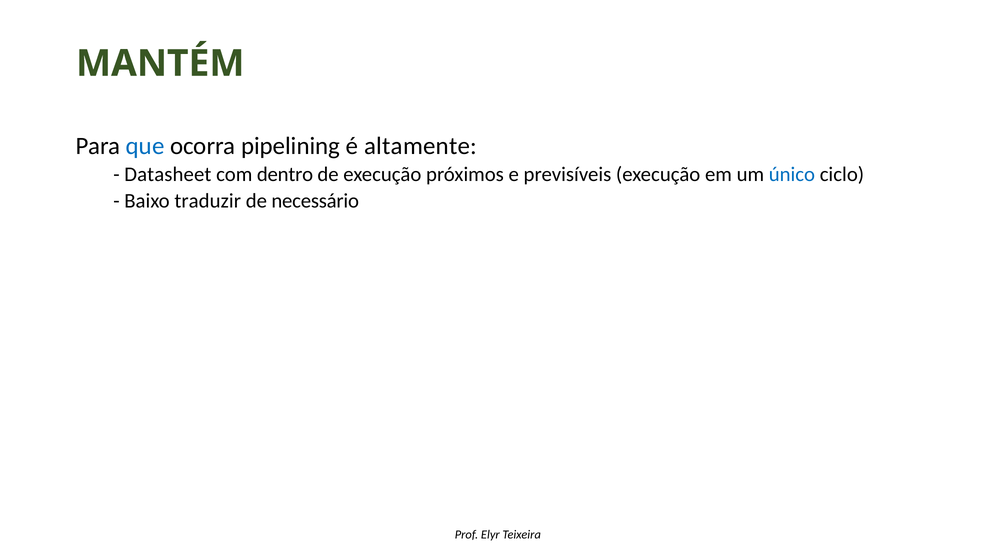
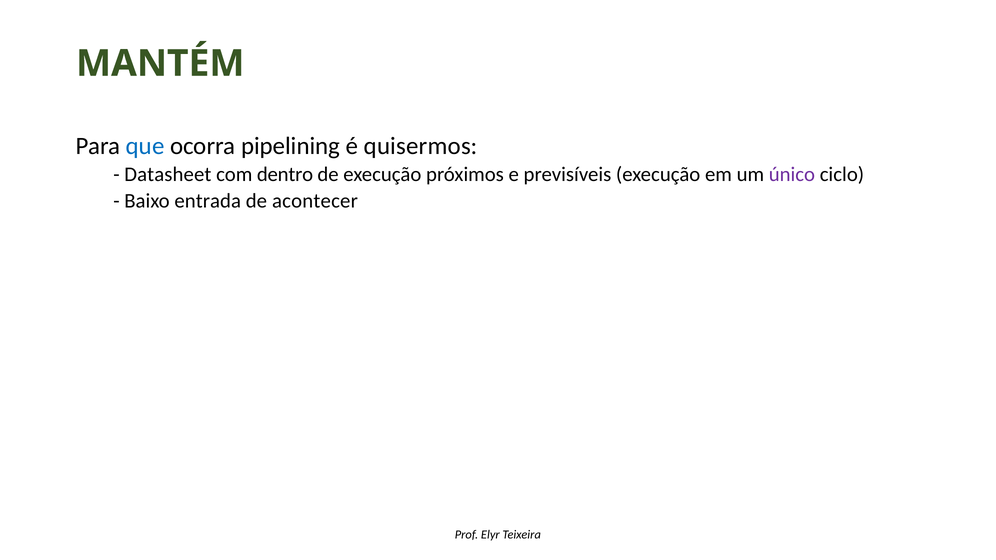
altamente: altamente -> quisermos
único colour: blue -> purple
traduzir: traduzir -> entrada
necessário: necessário -> acontecer
